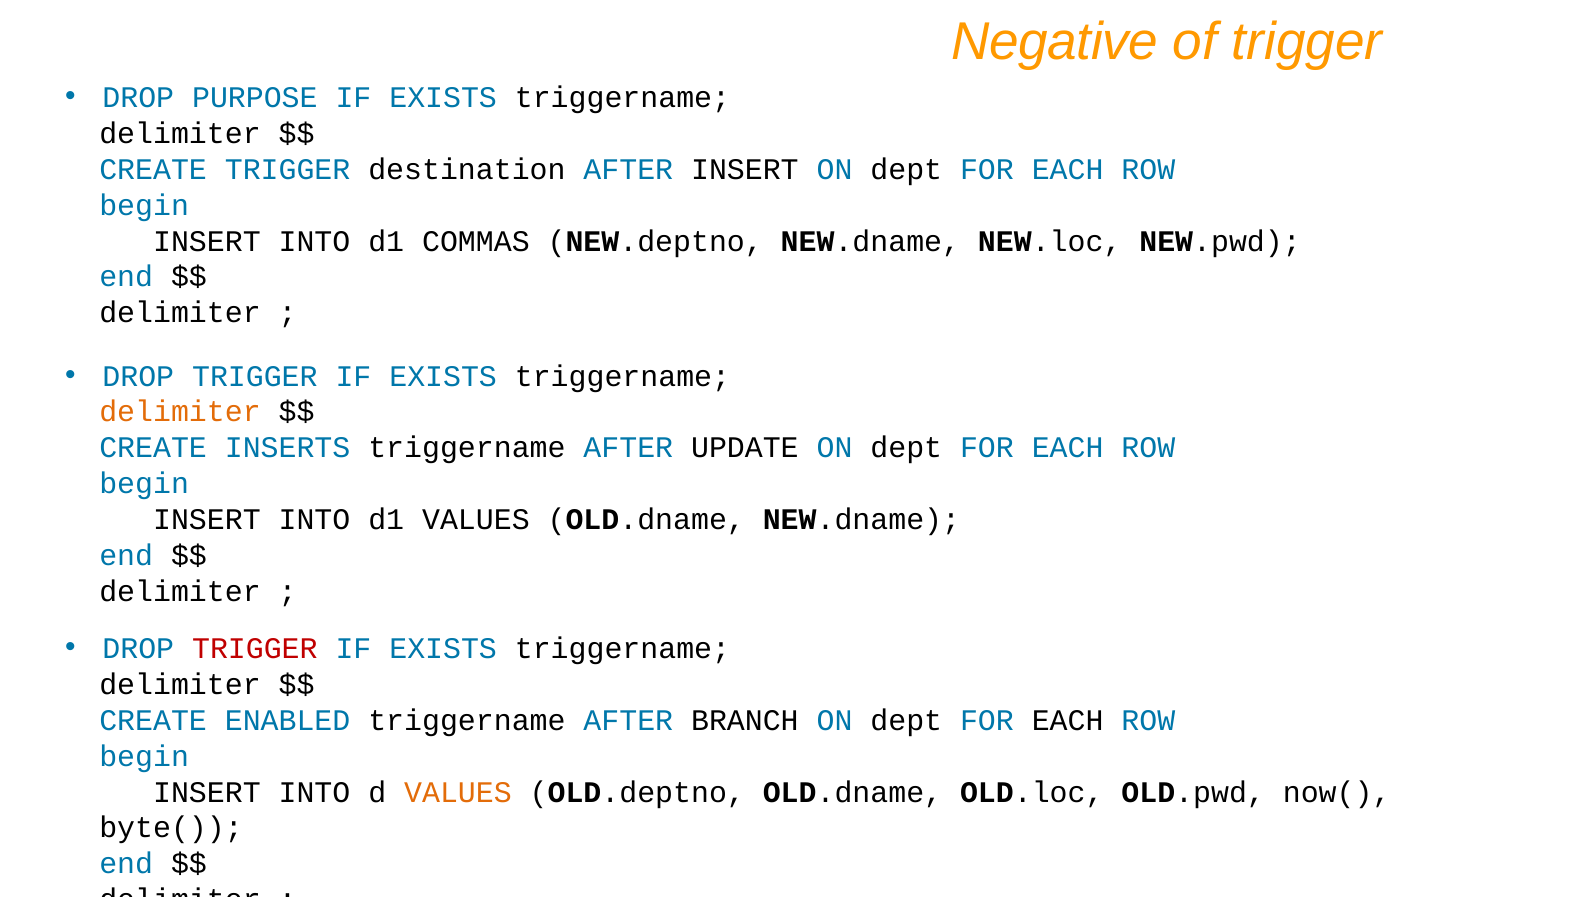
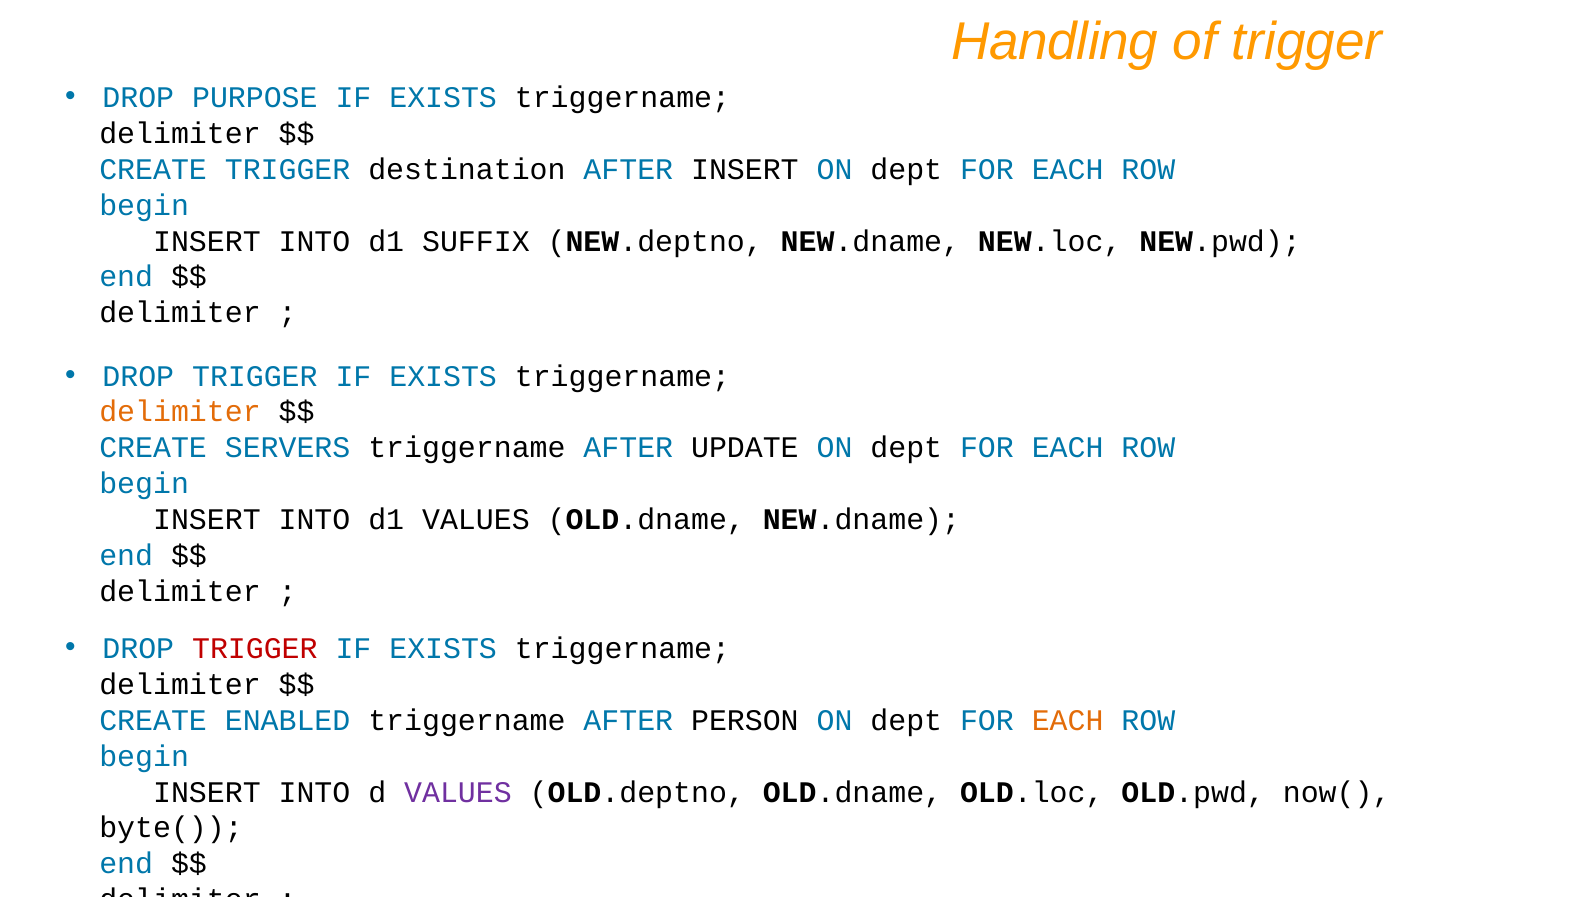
Negative: Negative -> Handling
COMMAS: COMMAS -> SUFFIX
INSERTS: INSERTS -> SERVERS
BRANCH: BRANCH -> PERSON
EACH at (1068, 720) colour: black -> orange
VALUES at (458, 792) colour: orange -> purple
